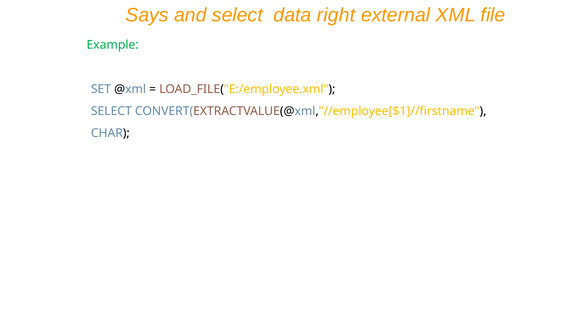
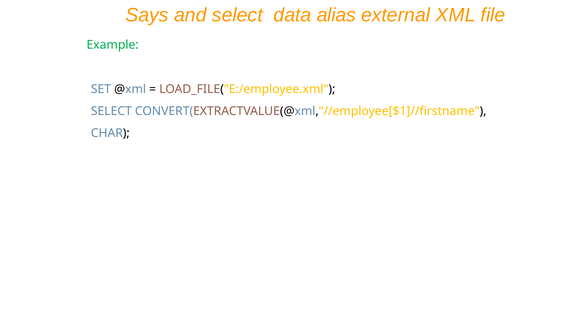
right: right -> alias
